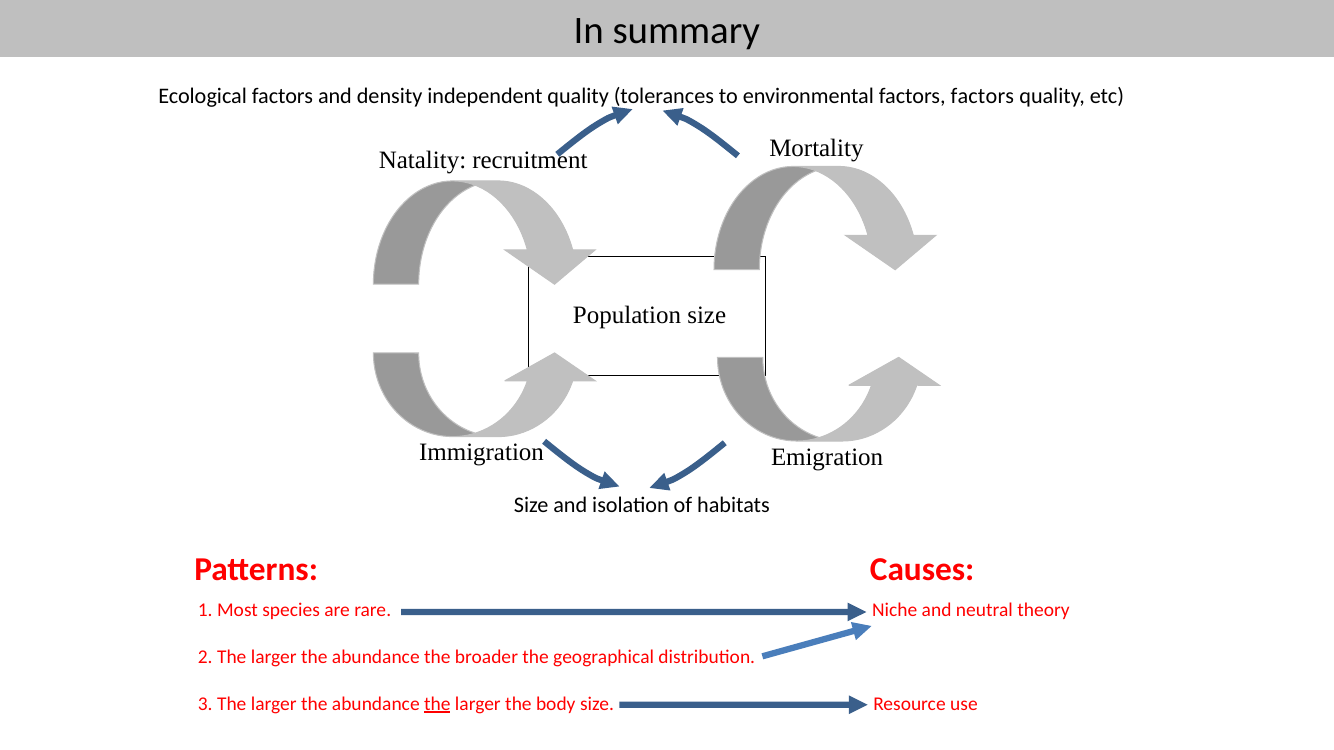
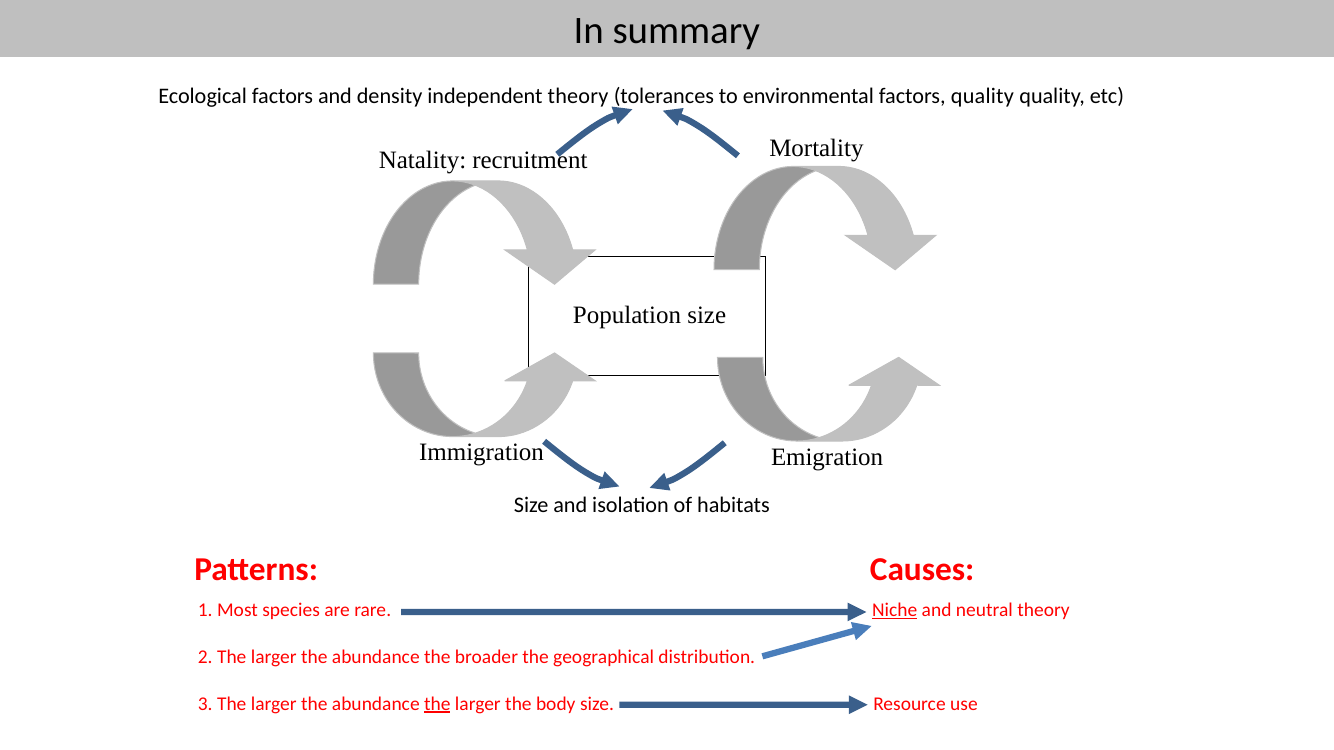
independent quality: quality -> theory
factors factors: factors -> quality
Niche underline: none -> present
